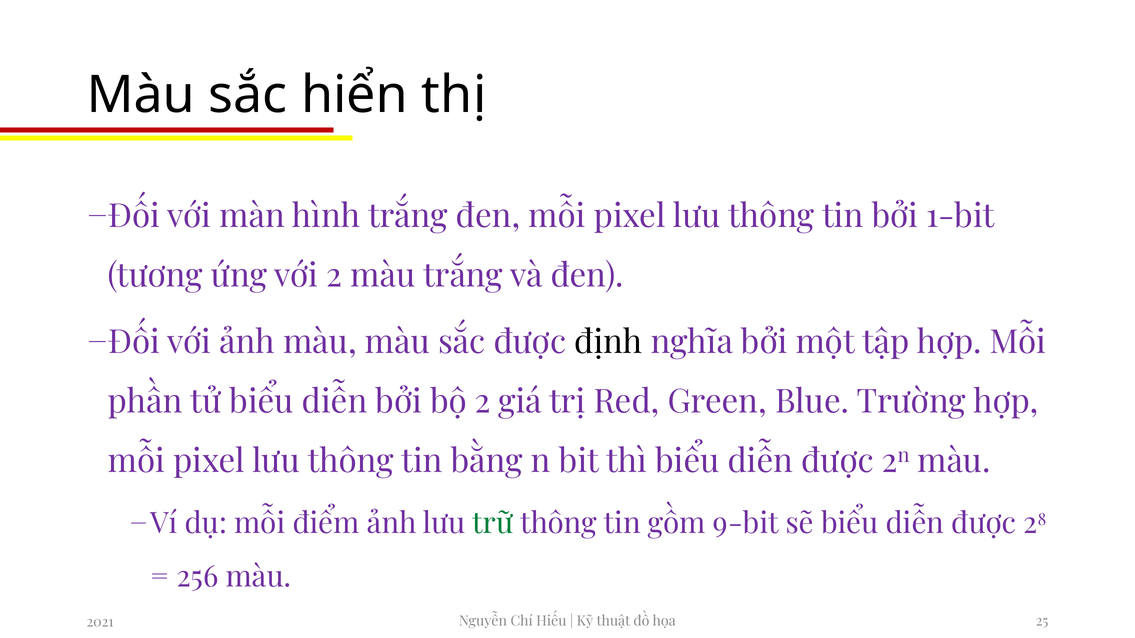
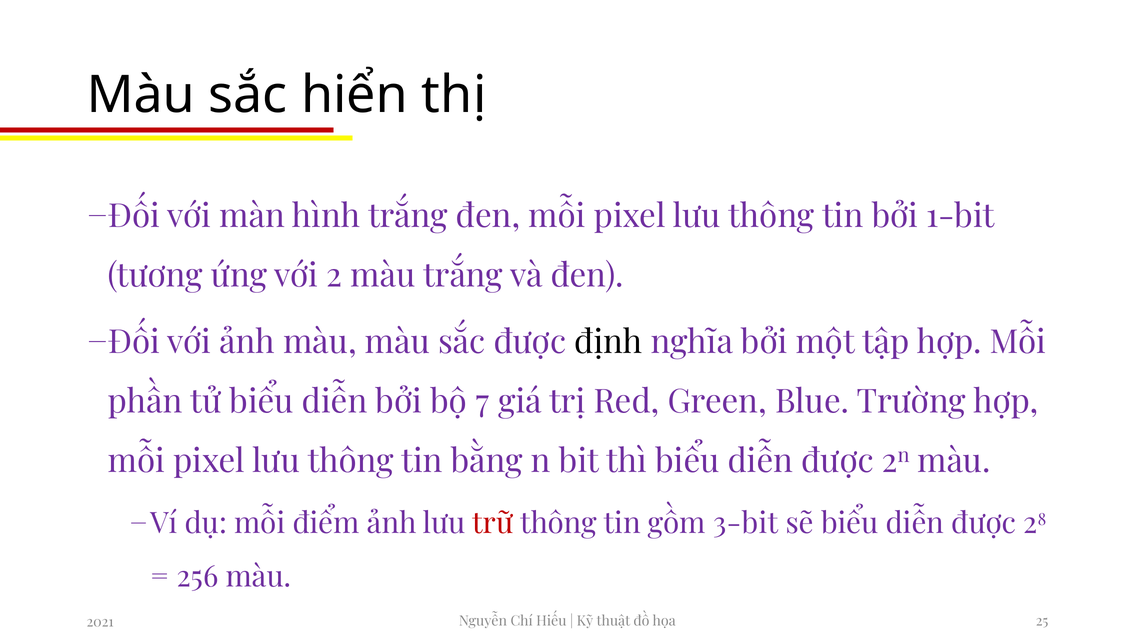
bộ 2: 2 -> 7
trữ colour: green -> red
9-bit: 9-bit -> 3-bit
